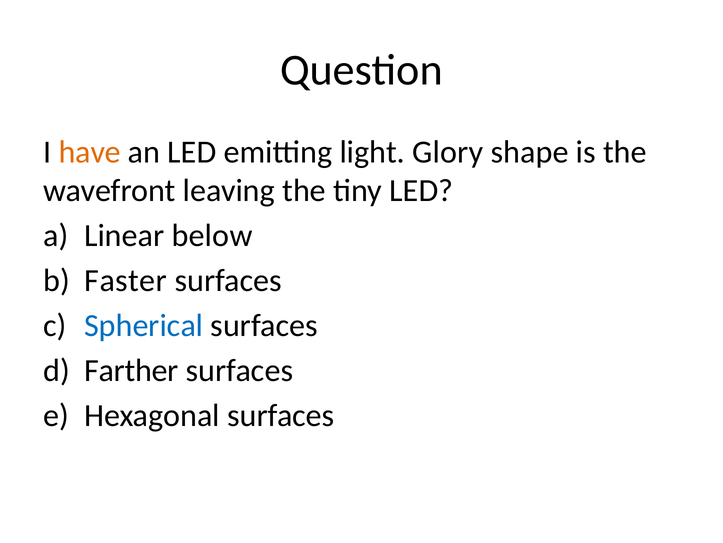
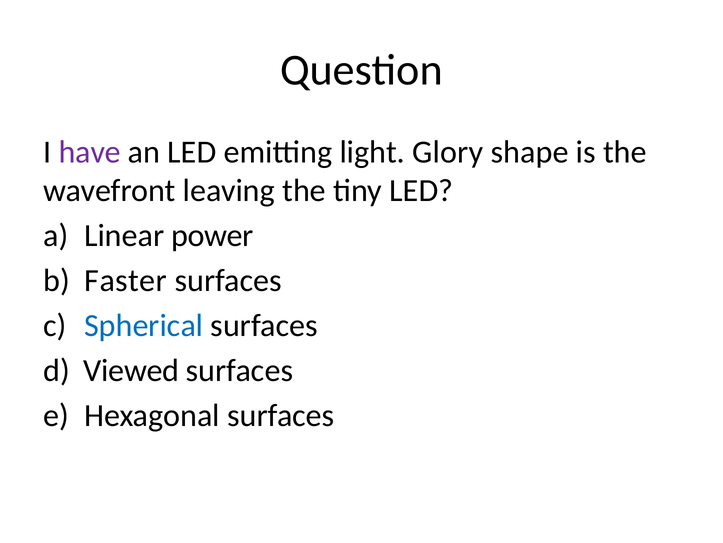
have colour: orange -> purple
below: below -> power
Farther: Farther -> Viewed
